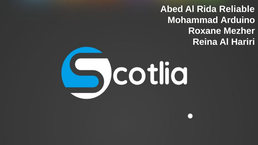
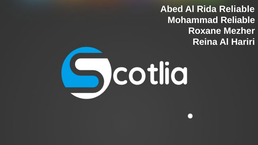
Mohammad Arduino: Arduino -> Reliable
